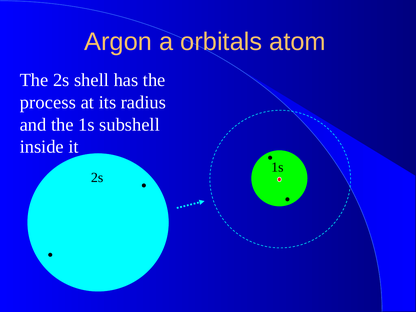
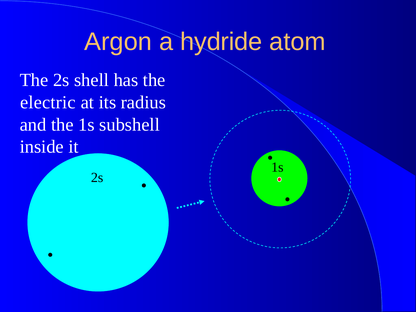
orbitals: orbitals -> hydride
process: process -> electric
